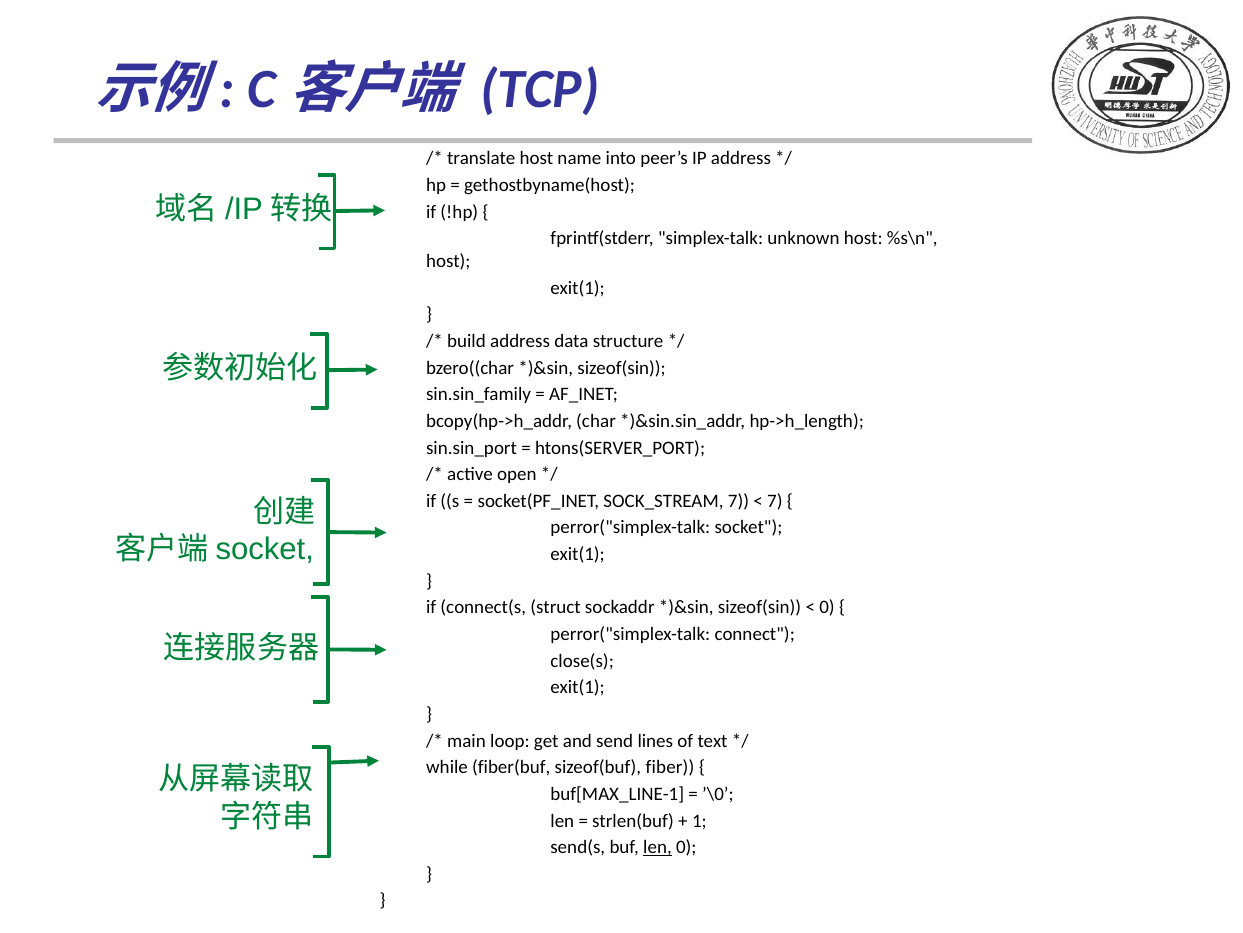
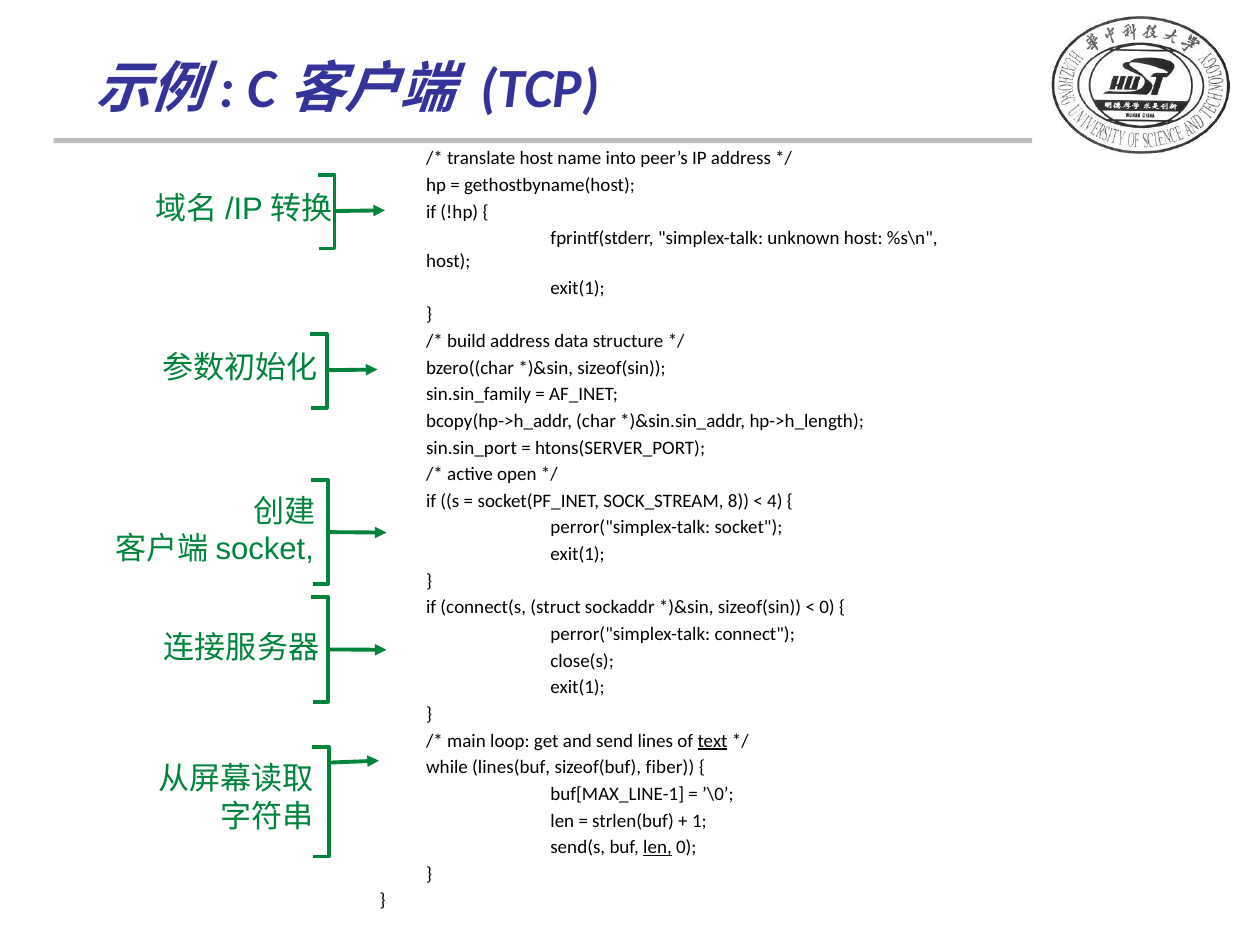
SOCK_STREAM 7: 7 -> 8
7 at (775, 501): 7 -> 4
text underline: none -> present
fiber(buf: fiber(buf -> lines(buf
